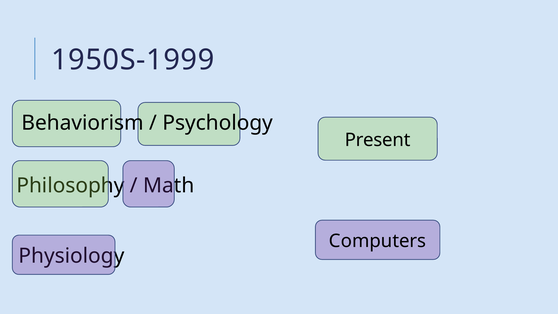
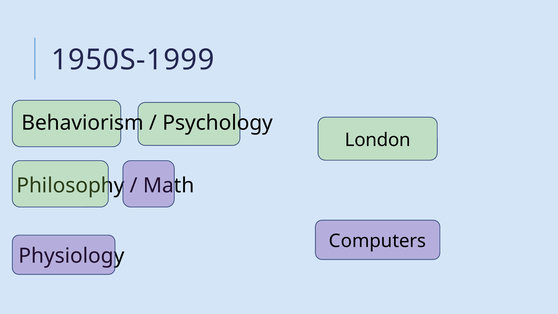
Present: Present -> London
